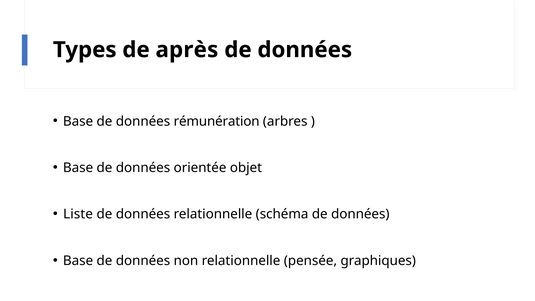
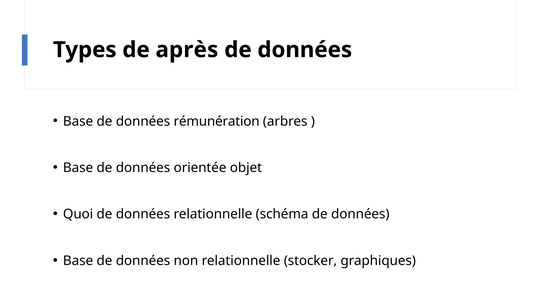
Liste: Liste -> Quoi
pensée: pensée -> stocker
